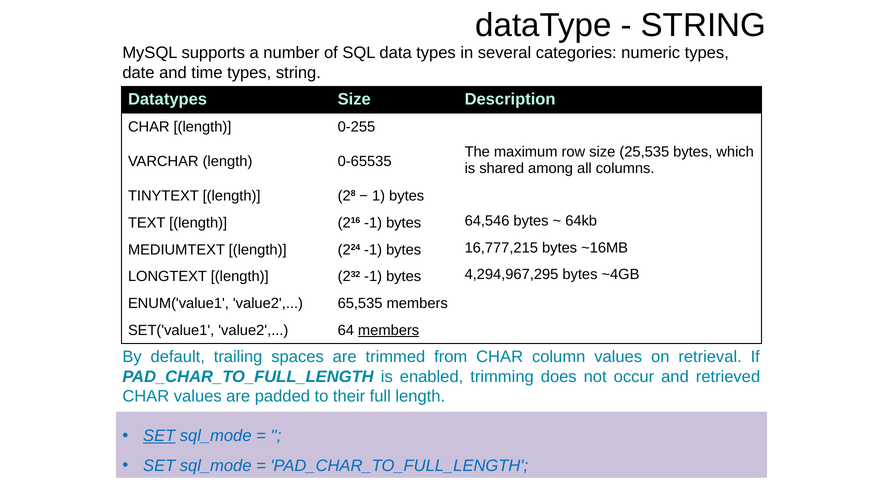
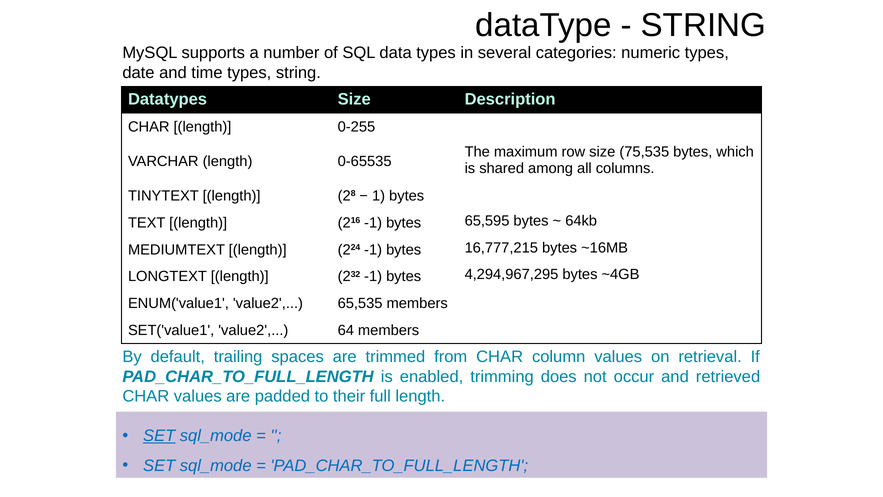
25,535: 25,535 -> 75,535
64,546: 64,546 -> 65,595
members at (389, 330) underline: present -> none
